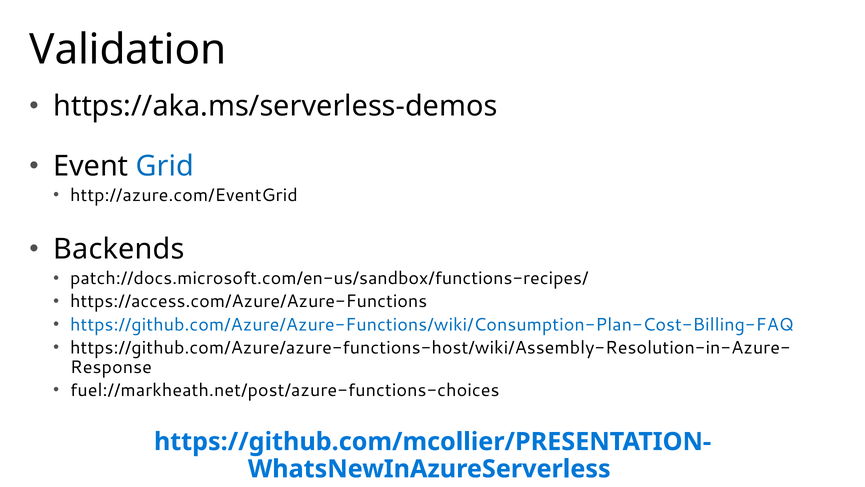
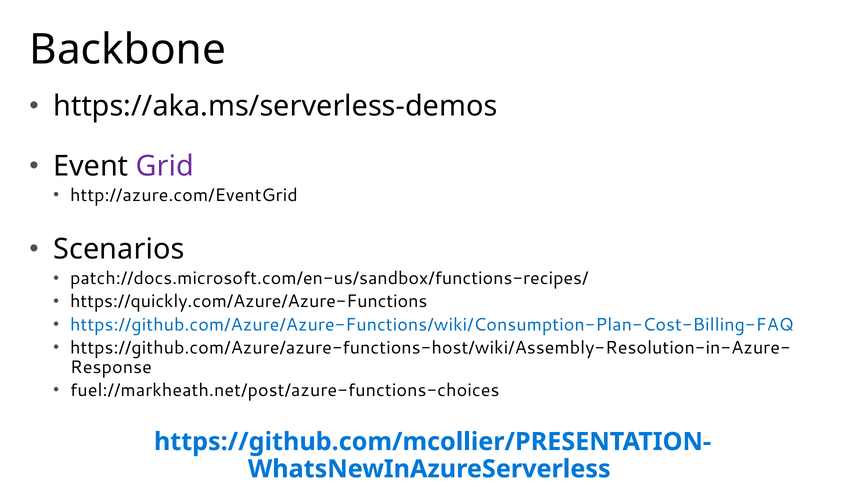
Validation: Validation -> Backbone
Grid colour: blue -> purple
Backends: Backends -> Scenarios
https://access.com/Azure/Azure-Functions: https://access.com/Azure/Azure-Functions -> https://quickly.com/Azure/Azure-Functions
